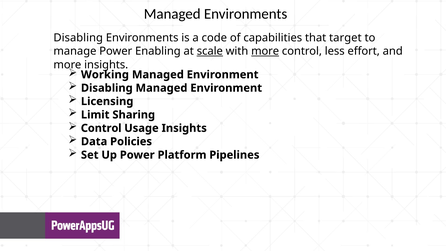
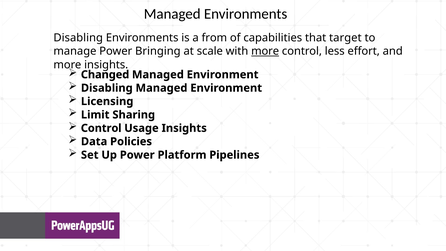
code: code -> from
Enabling: Enabling -> Bringing
scale underline: present -> none
Working: Working -> Changed
